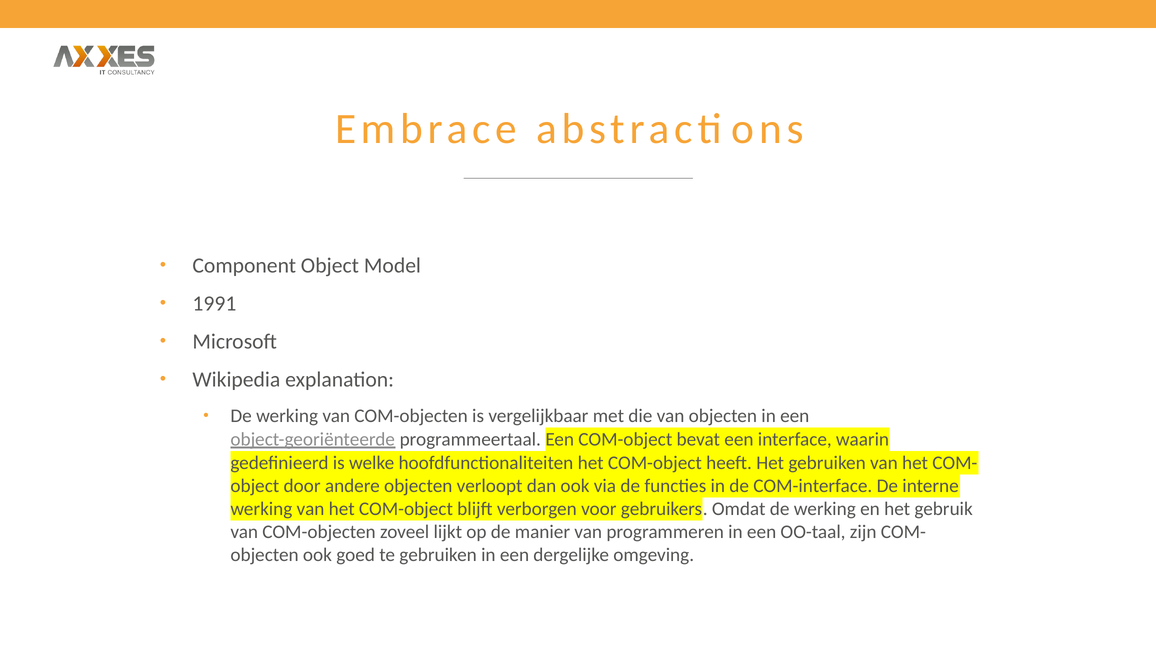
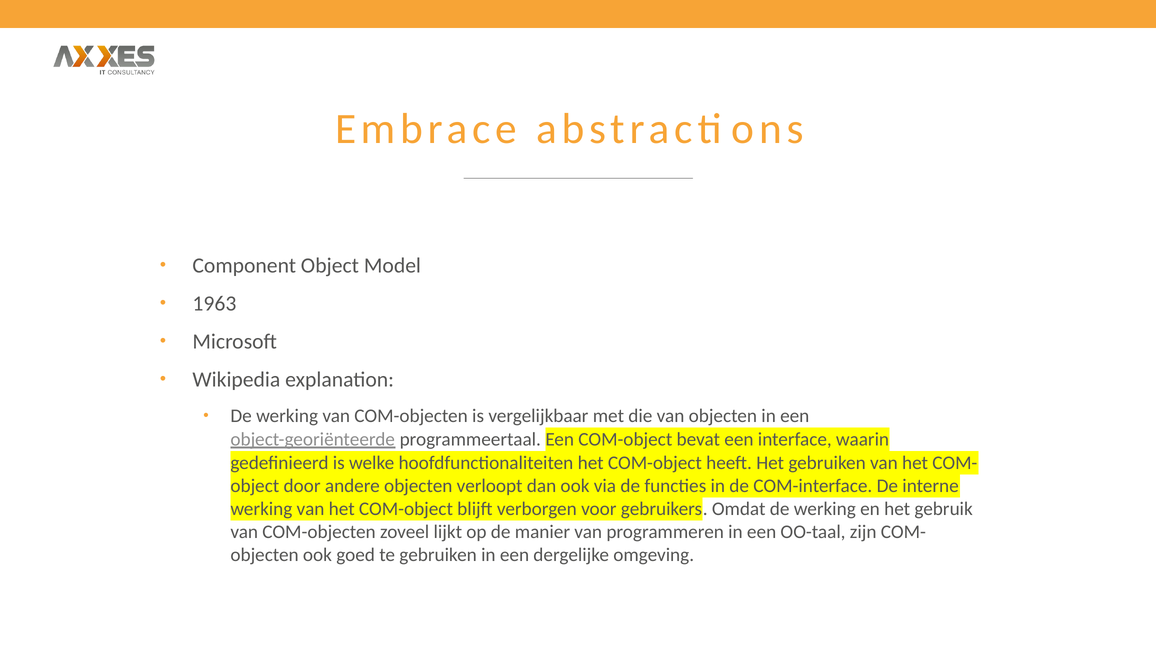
1991: 1991 -> 1963
